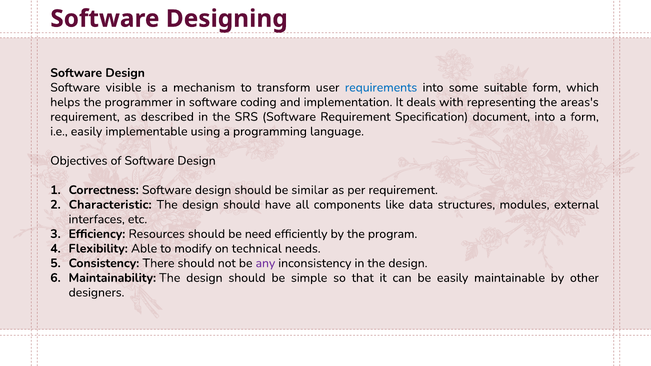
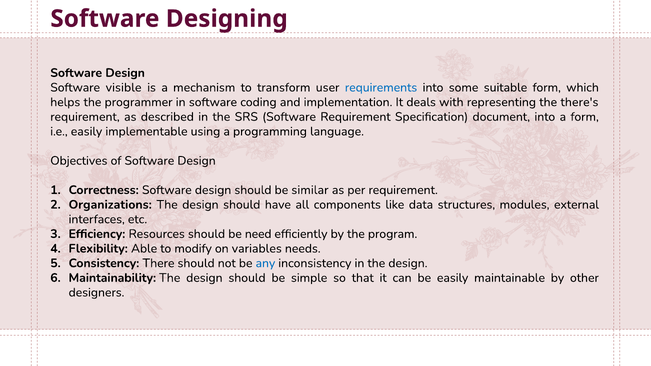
areas's: areas's -> there's
Characteristic: Characteristic -> Organizations
technical: technical -> variables
any colour: purple -> blue
